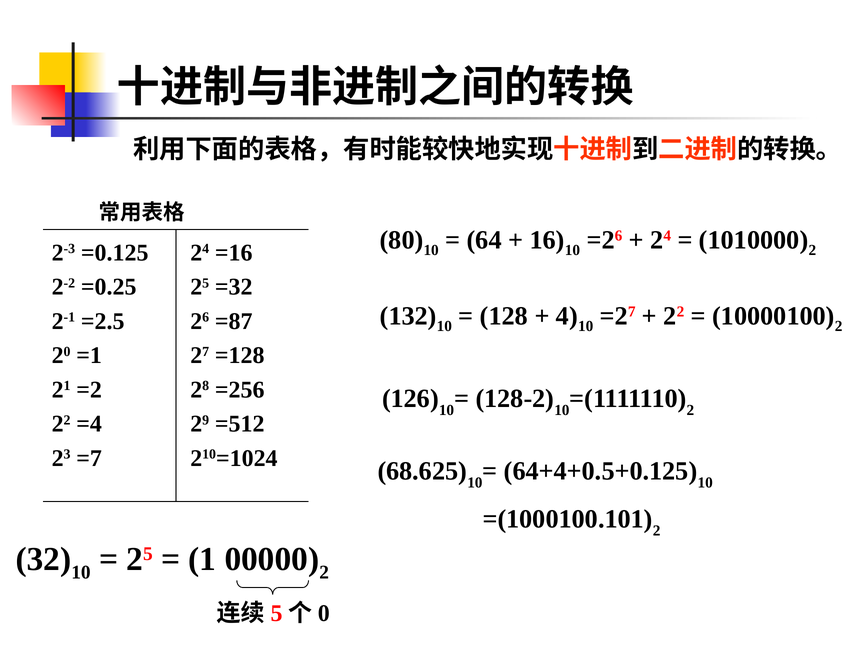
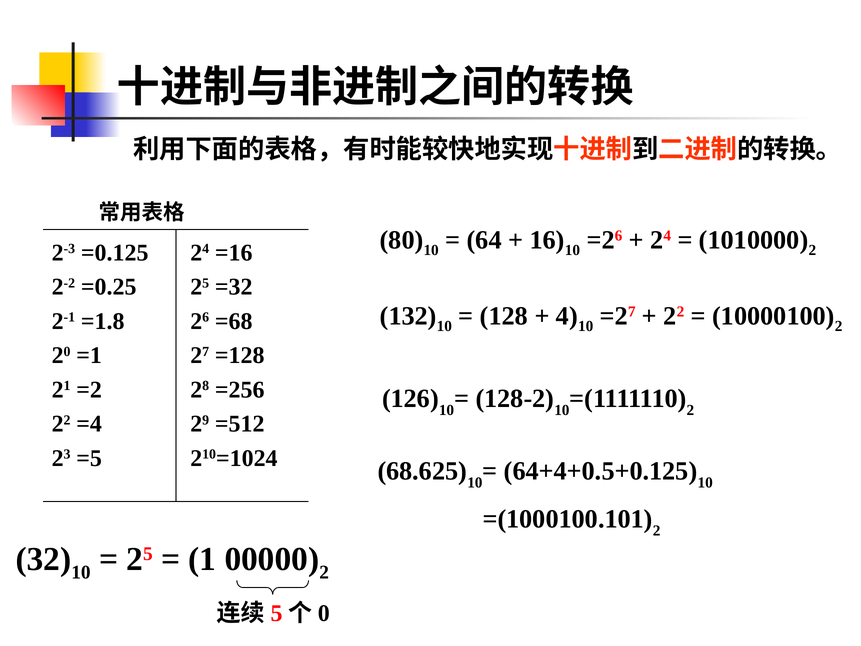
=2.5: =2.5 -> =1.8
=87: =87 -> =68
=7: =7 -> =5
